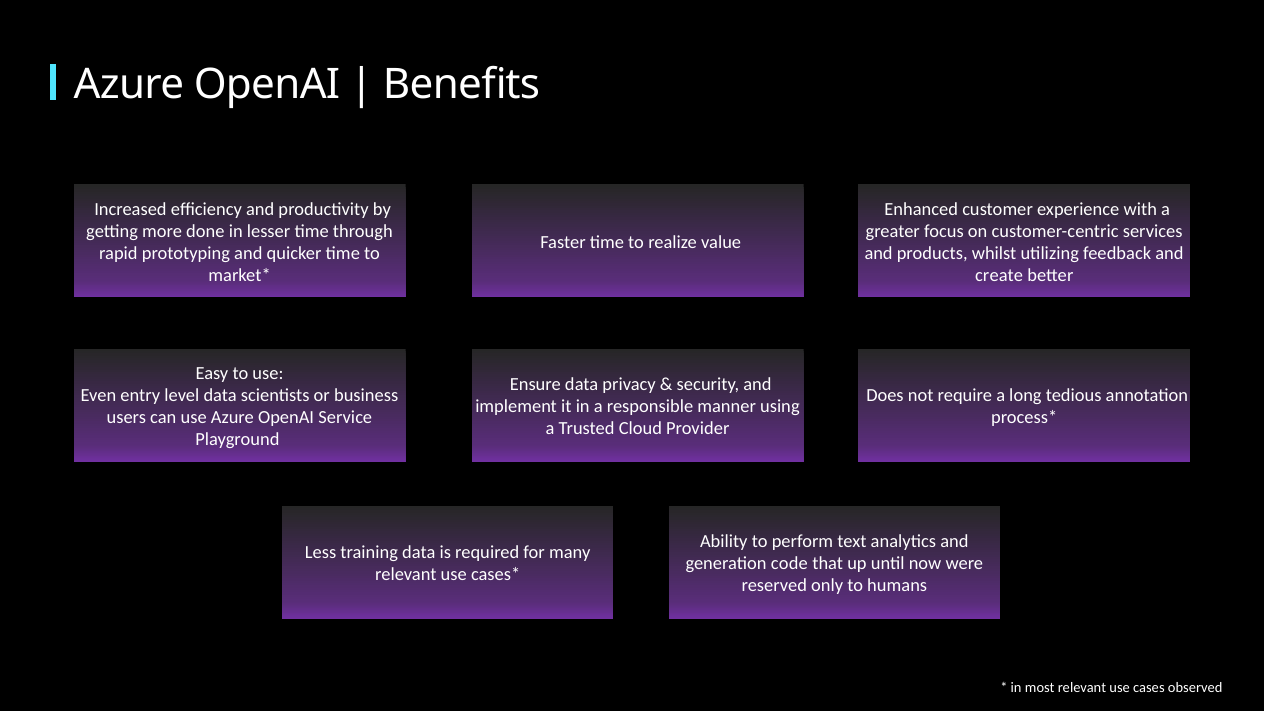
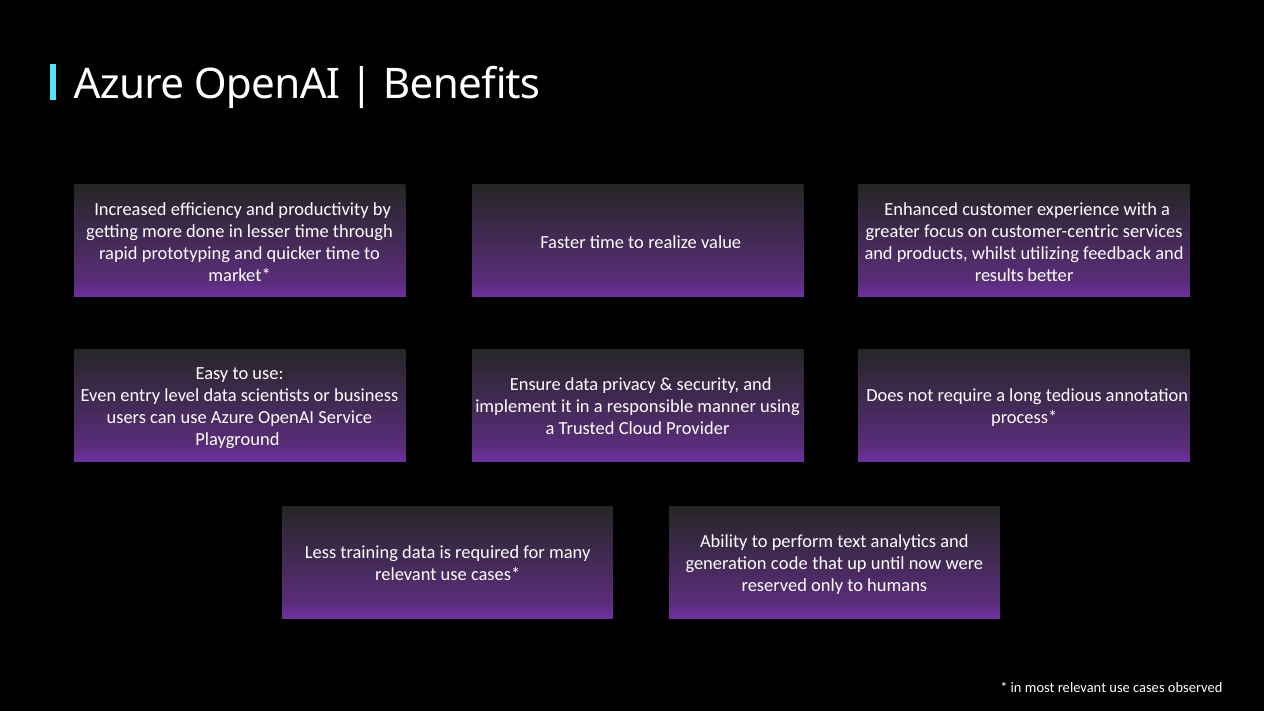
create: create -> results
